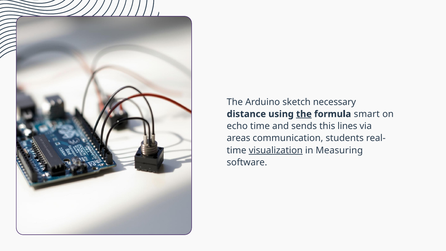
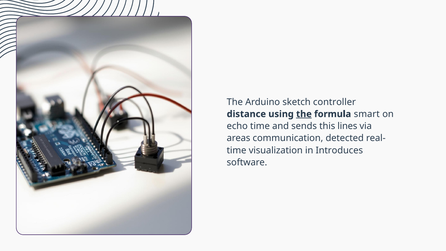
necessary: necessary -> controller
students: students -> detected
visualization underline: present -> none
Measuring: Measuring -> Introduces
